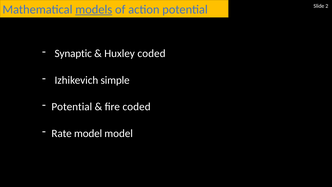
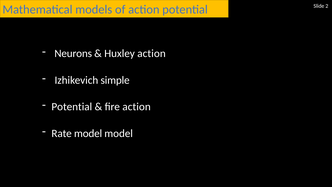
models underline: present -> none
Synaptic: Synaptic -> Neurons
Huxley coded: coded -> action
fire coded: coded -> action
